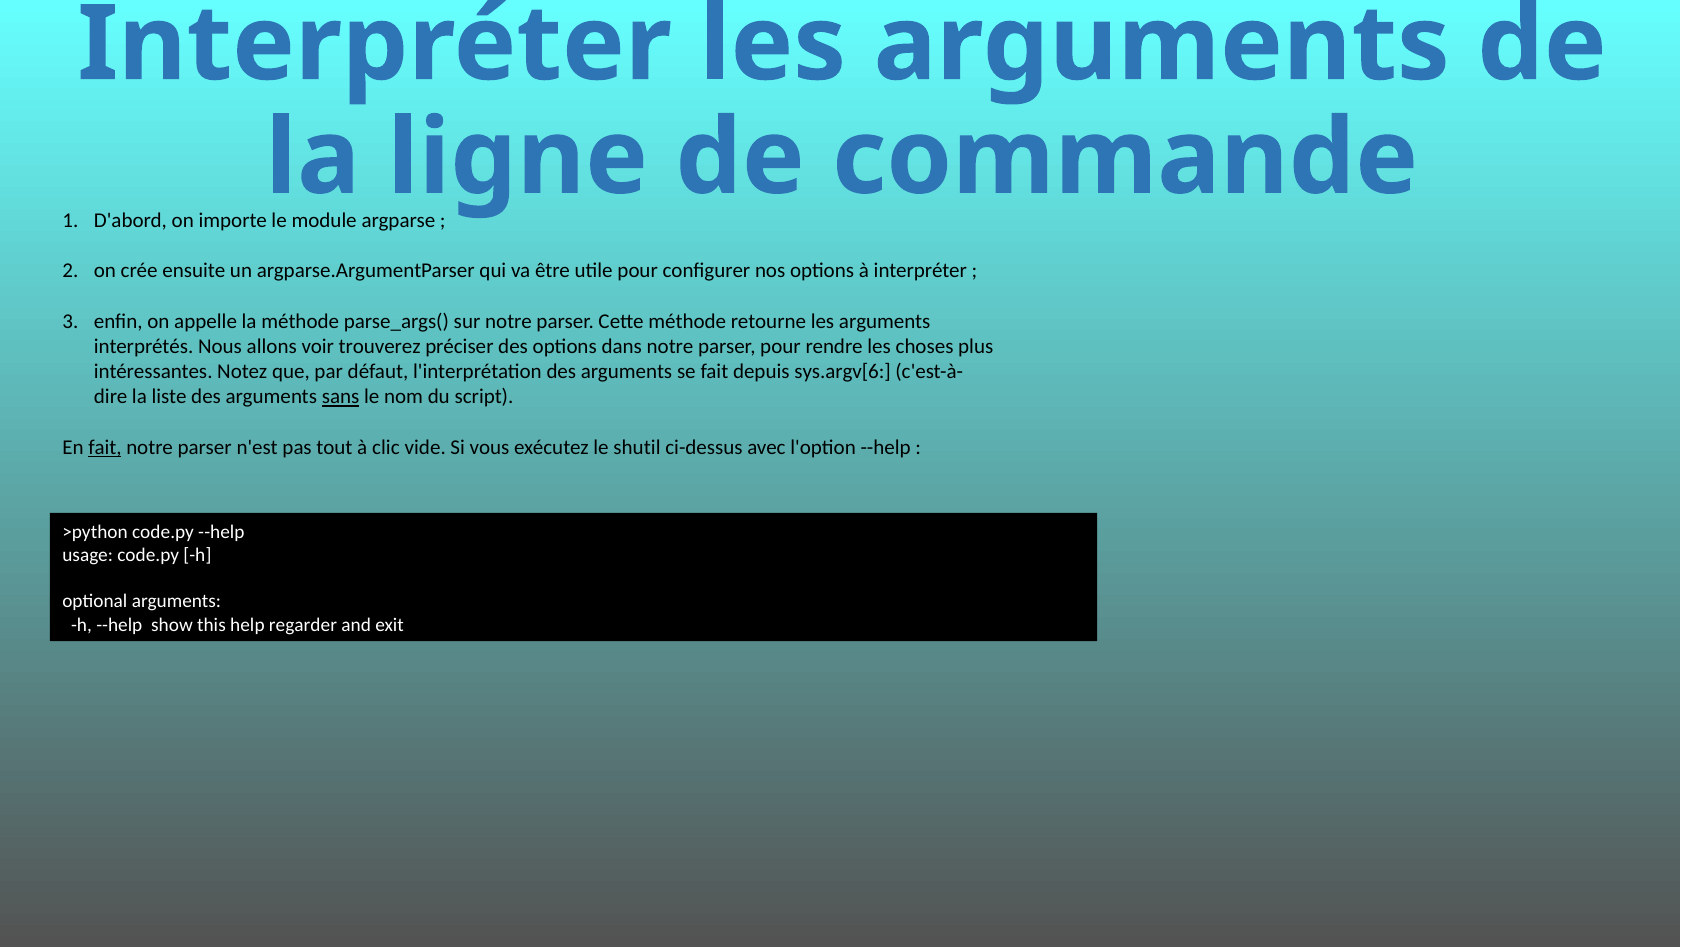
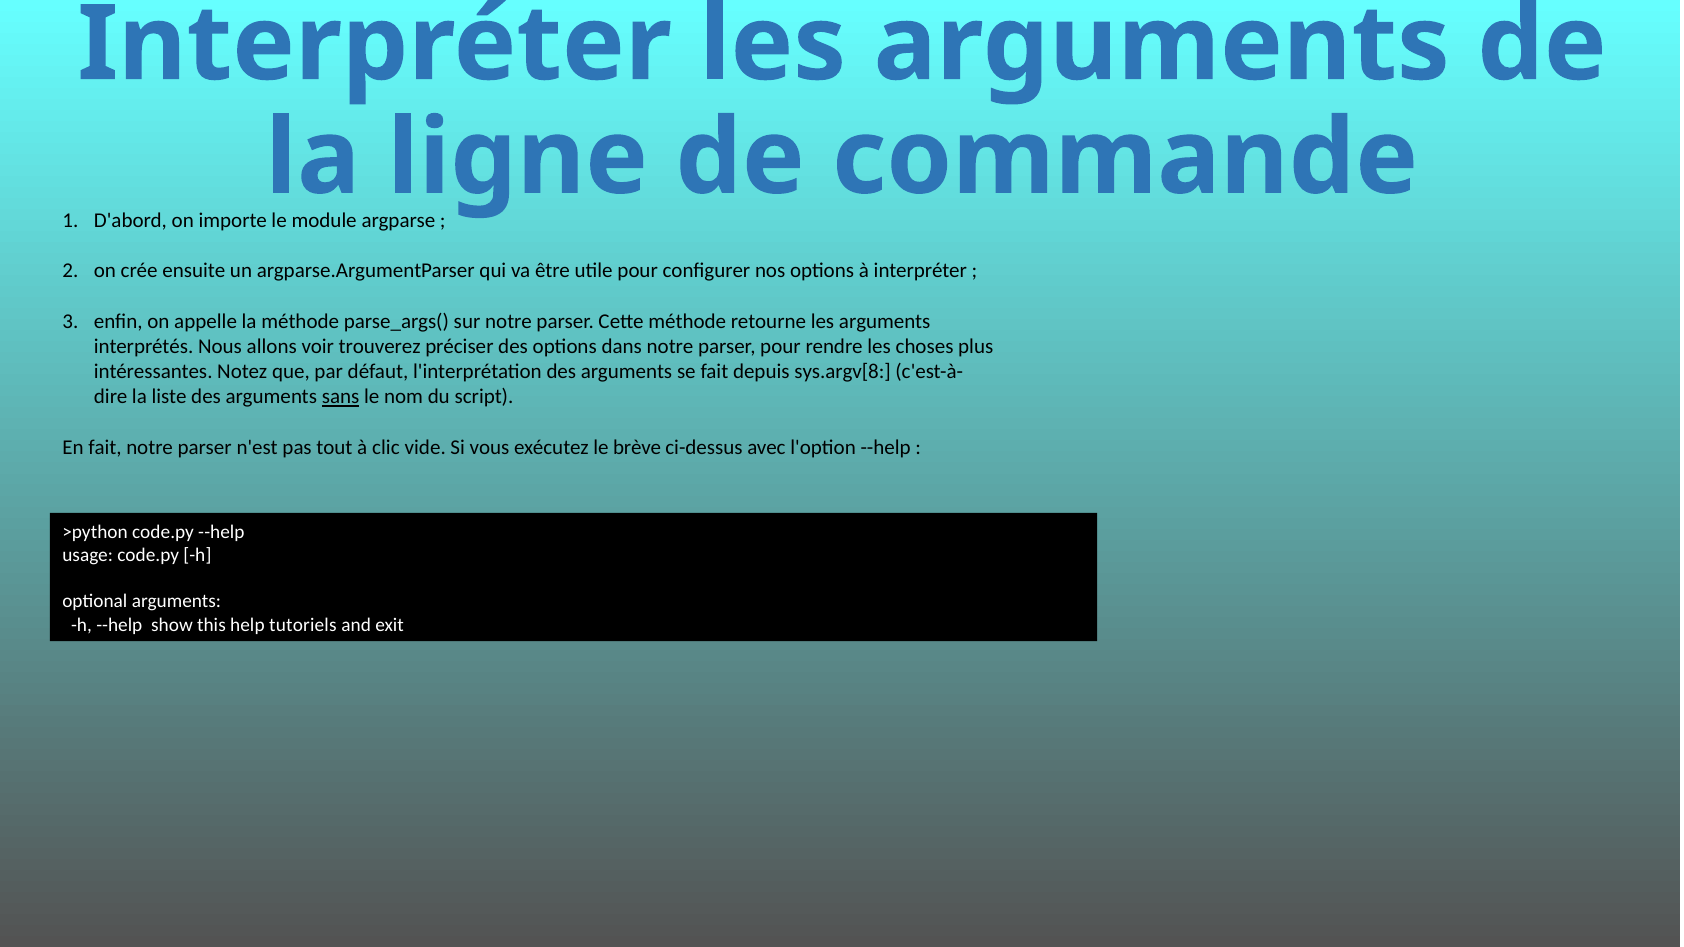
sys.argv[6: sys.argv[6 -> sys.argv[8
fait at (105, 448) underline: present -> none
shutil: shutil -> brève
regarder: regarder -> tutoriels
